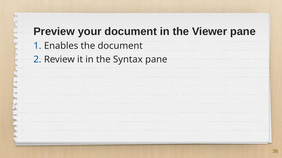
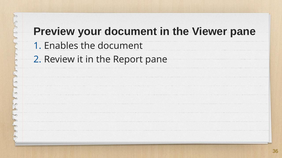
Syntax: Syntax -> Report
